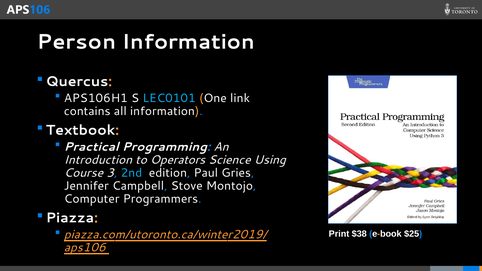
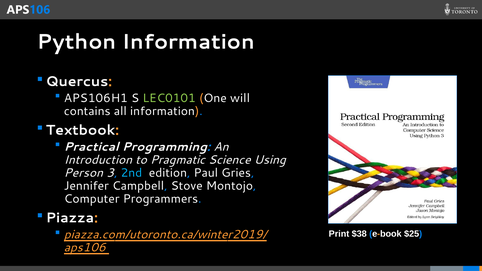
Person: Person -> Python
LEC0101 colour: light blue -> light green
link: link -> will
Operators: Operators -> Pragmatic
Course: Course -> Person
